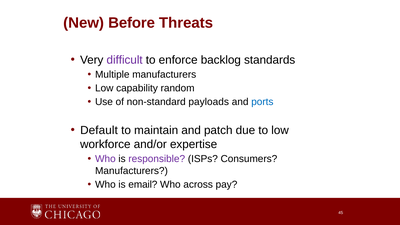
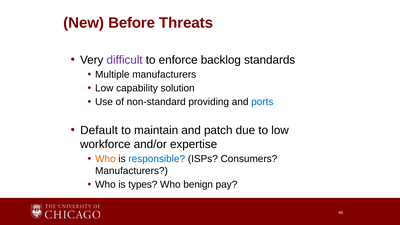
random: random -> solution
payloads: payloads -> providing
Who at (105, 159) colour: purple -> orange
responsible colour: purple -> blue
email: email -> types
across: across -> benign
